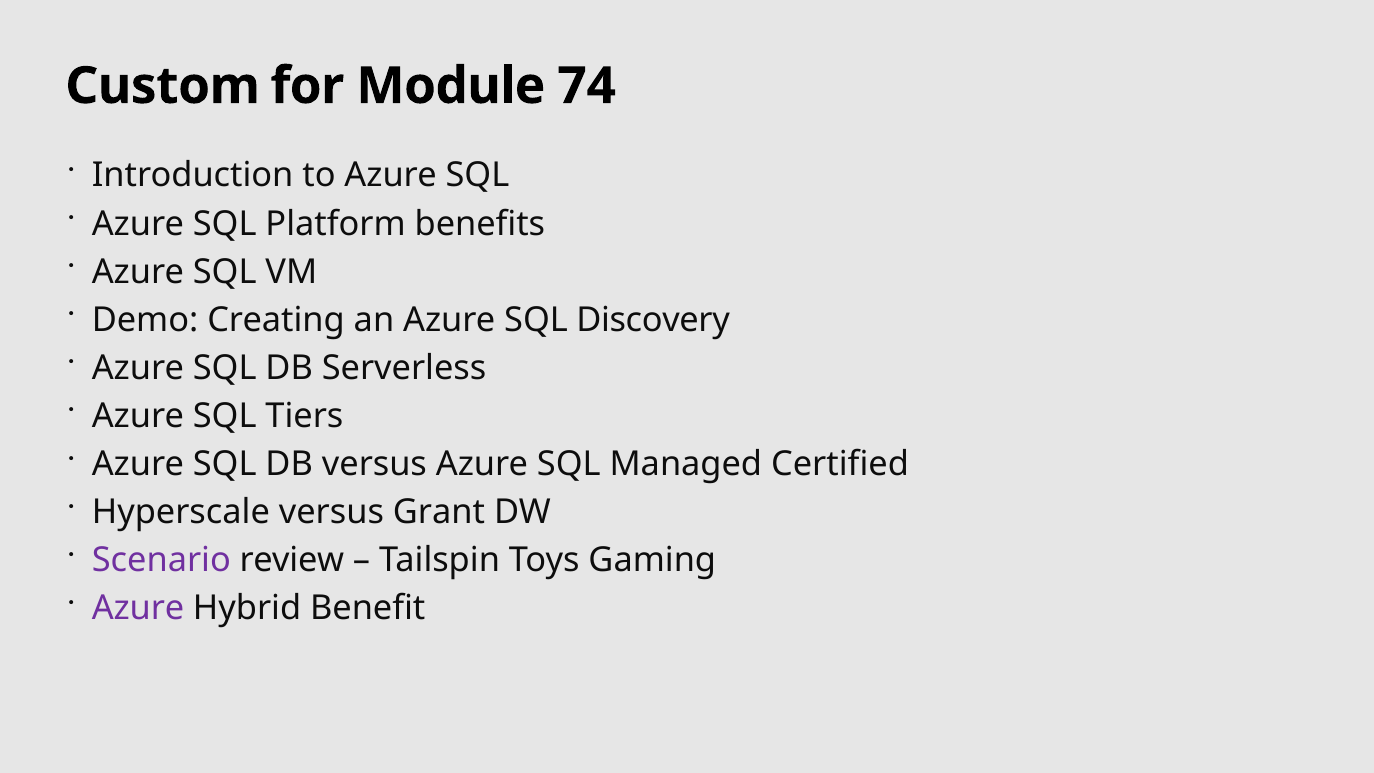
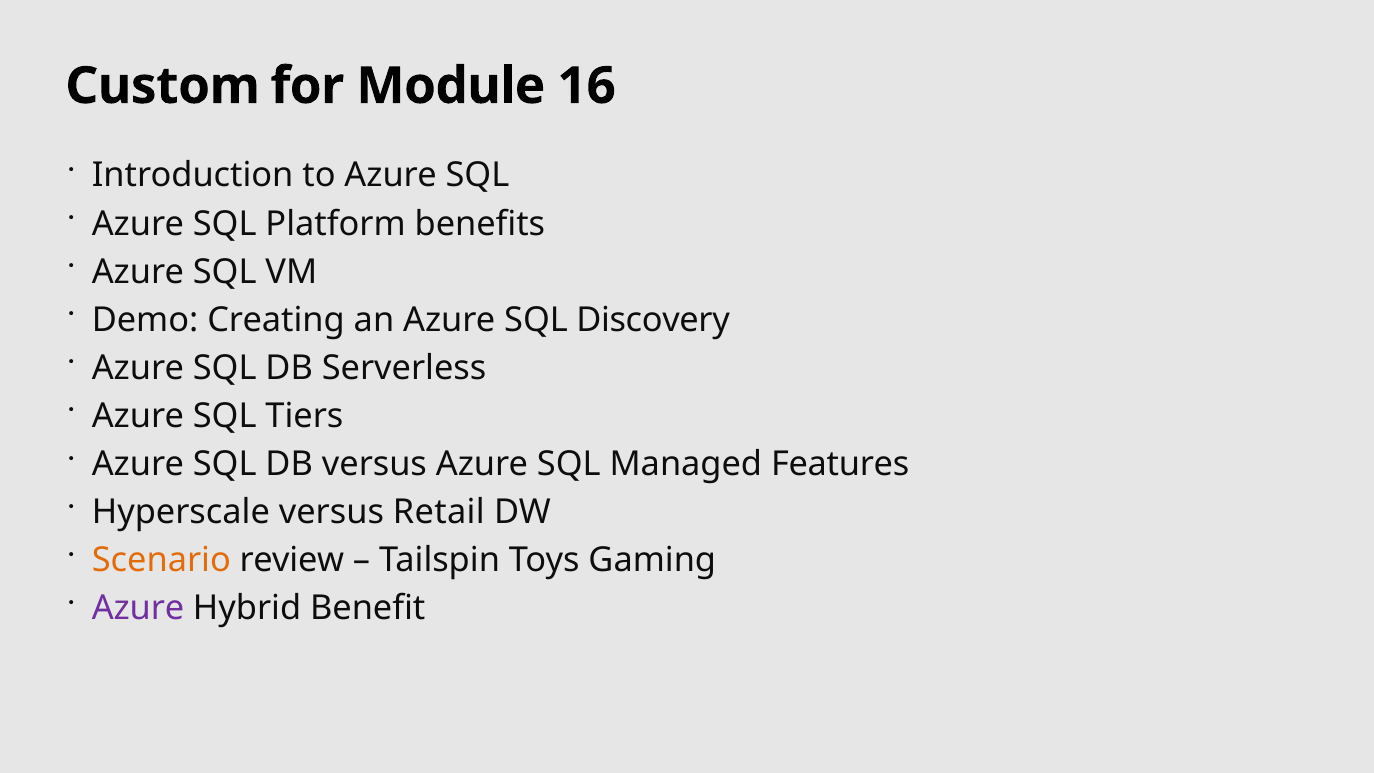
74: 74 -> 16
Certified: Certified -> Features
Grant: Grant -> Retail
Scenario colour: purple -> orange
